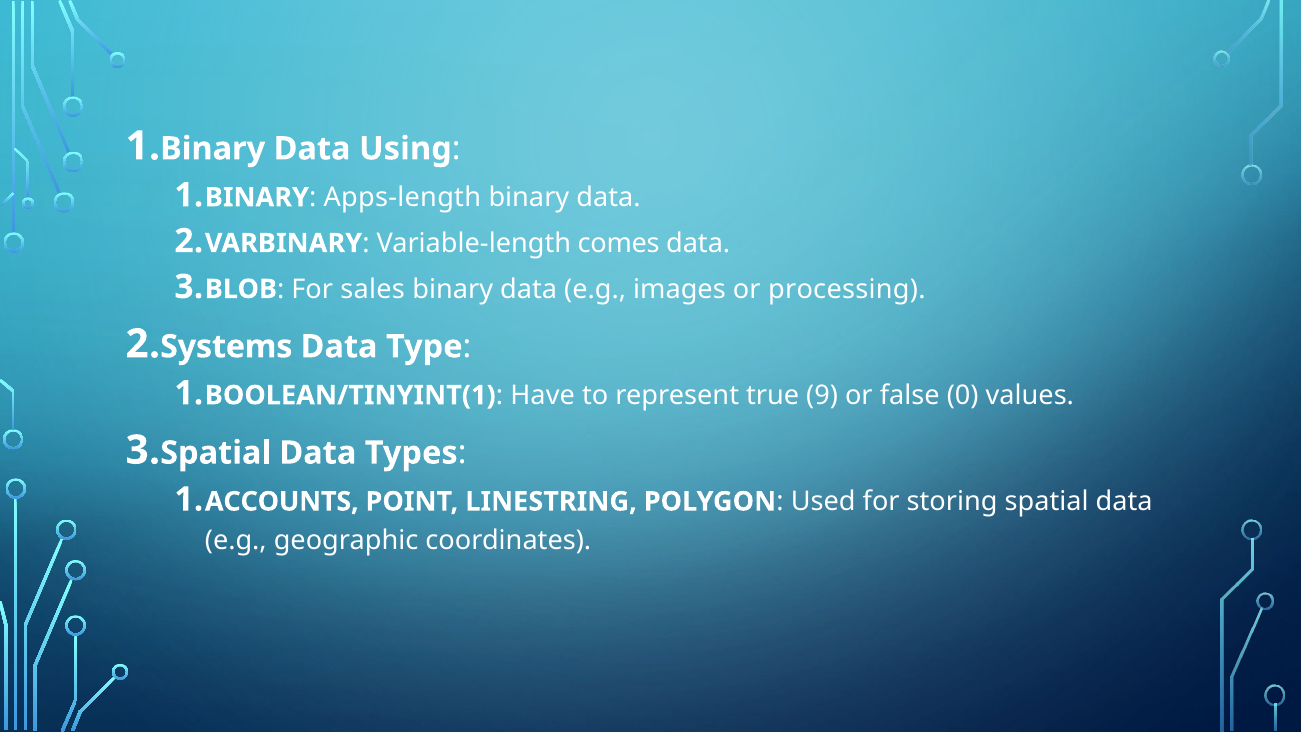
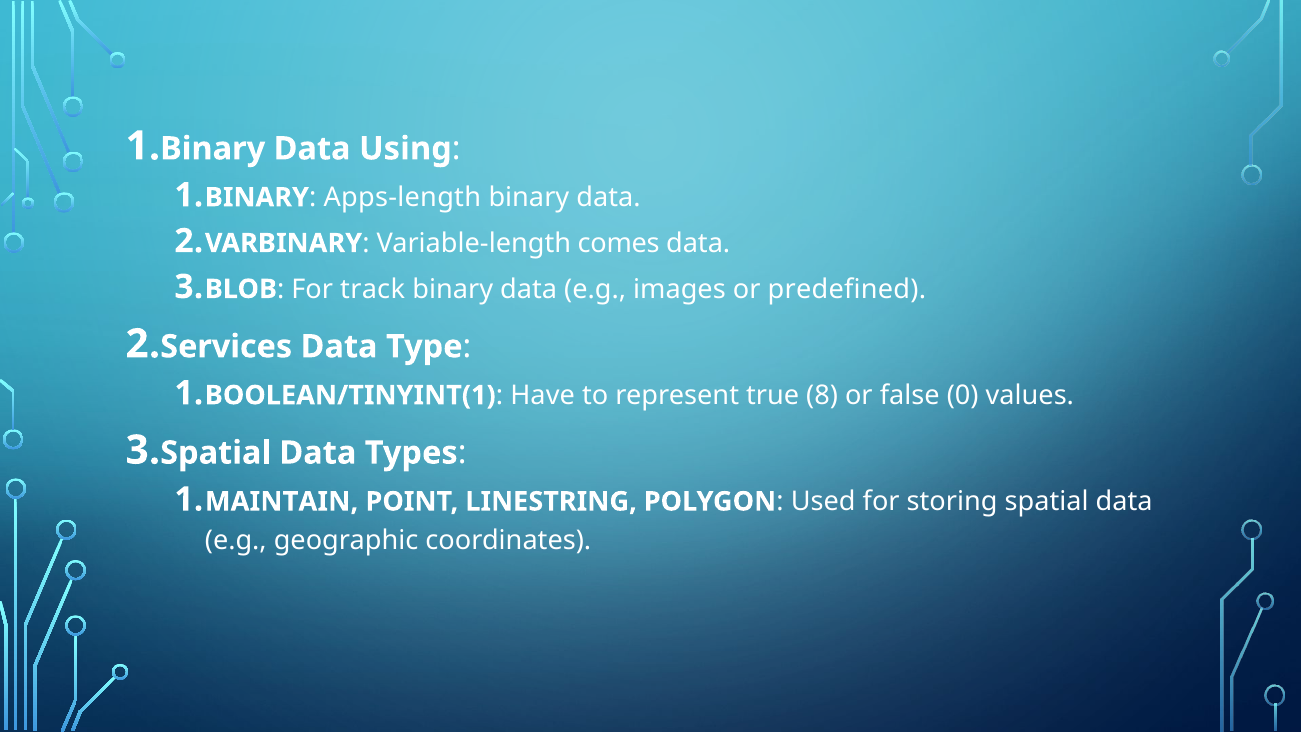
sales: sales -> track
processing: processing -> predefined
Systems: Systems -> Services
9: 9 -> 8
ACCOUNTS: ACCOUNTS -> MAINTAIN
